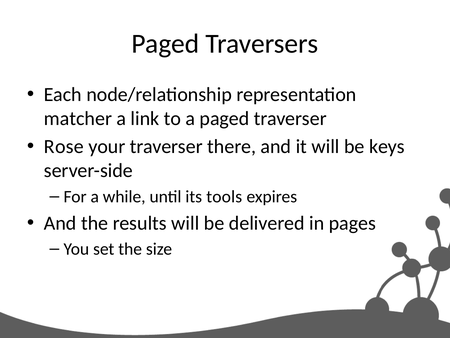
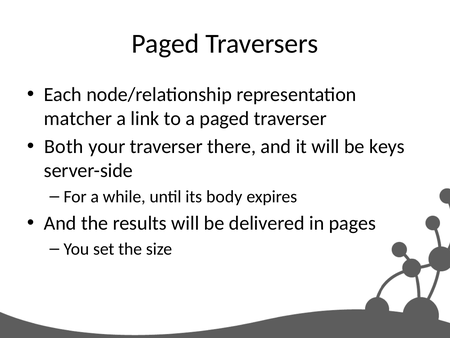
Rose: Rose -> Both
tools: tools -> body
